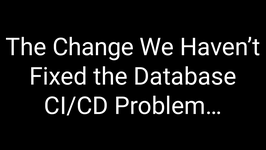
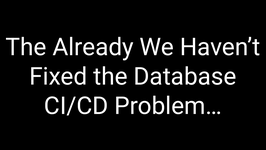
Change: Change -> Already
